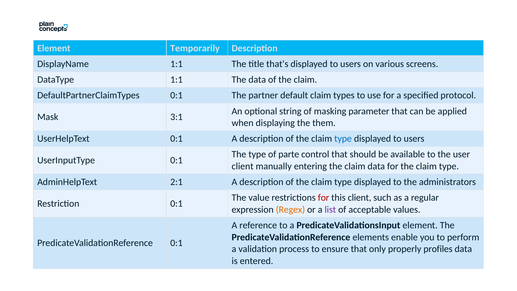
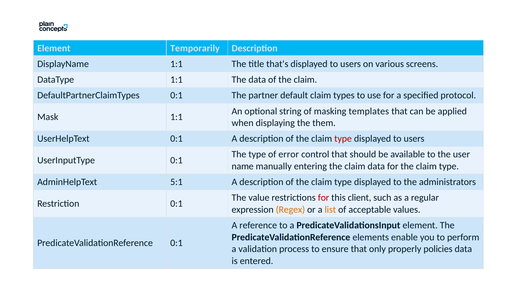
parameter: parameter -> templates
Mask 3:1: 3:1 -> 1:1
type at (343, 139) colour: blue -> red
parte: parte -> error
client at (243, 166): client -> name
2:1: 2:1 -> 5:1
list colour: purple -> orange
profiles: profiles -> policies
